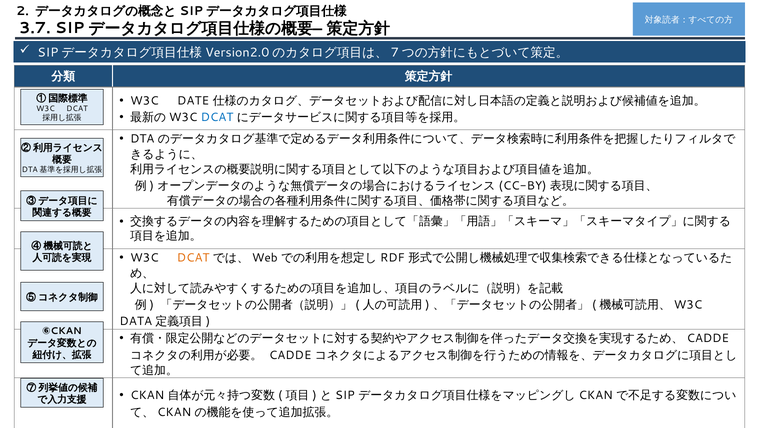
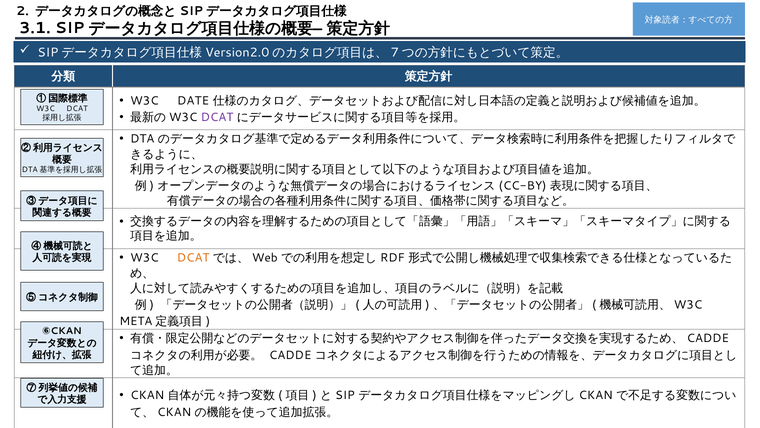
3.7: 3.7 -> 3.1
DCAT at (217, 117) colour: blue -> purple
DATA at (136, 321): DATA -> META
